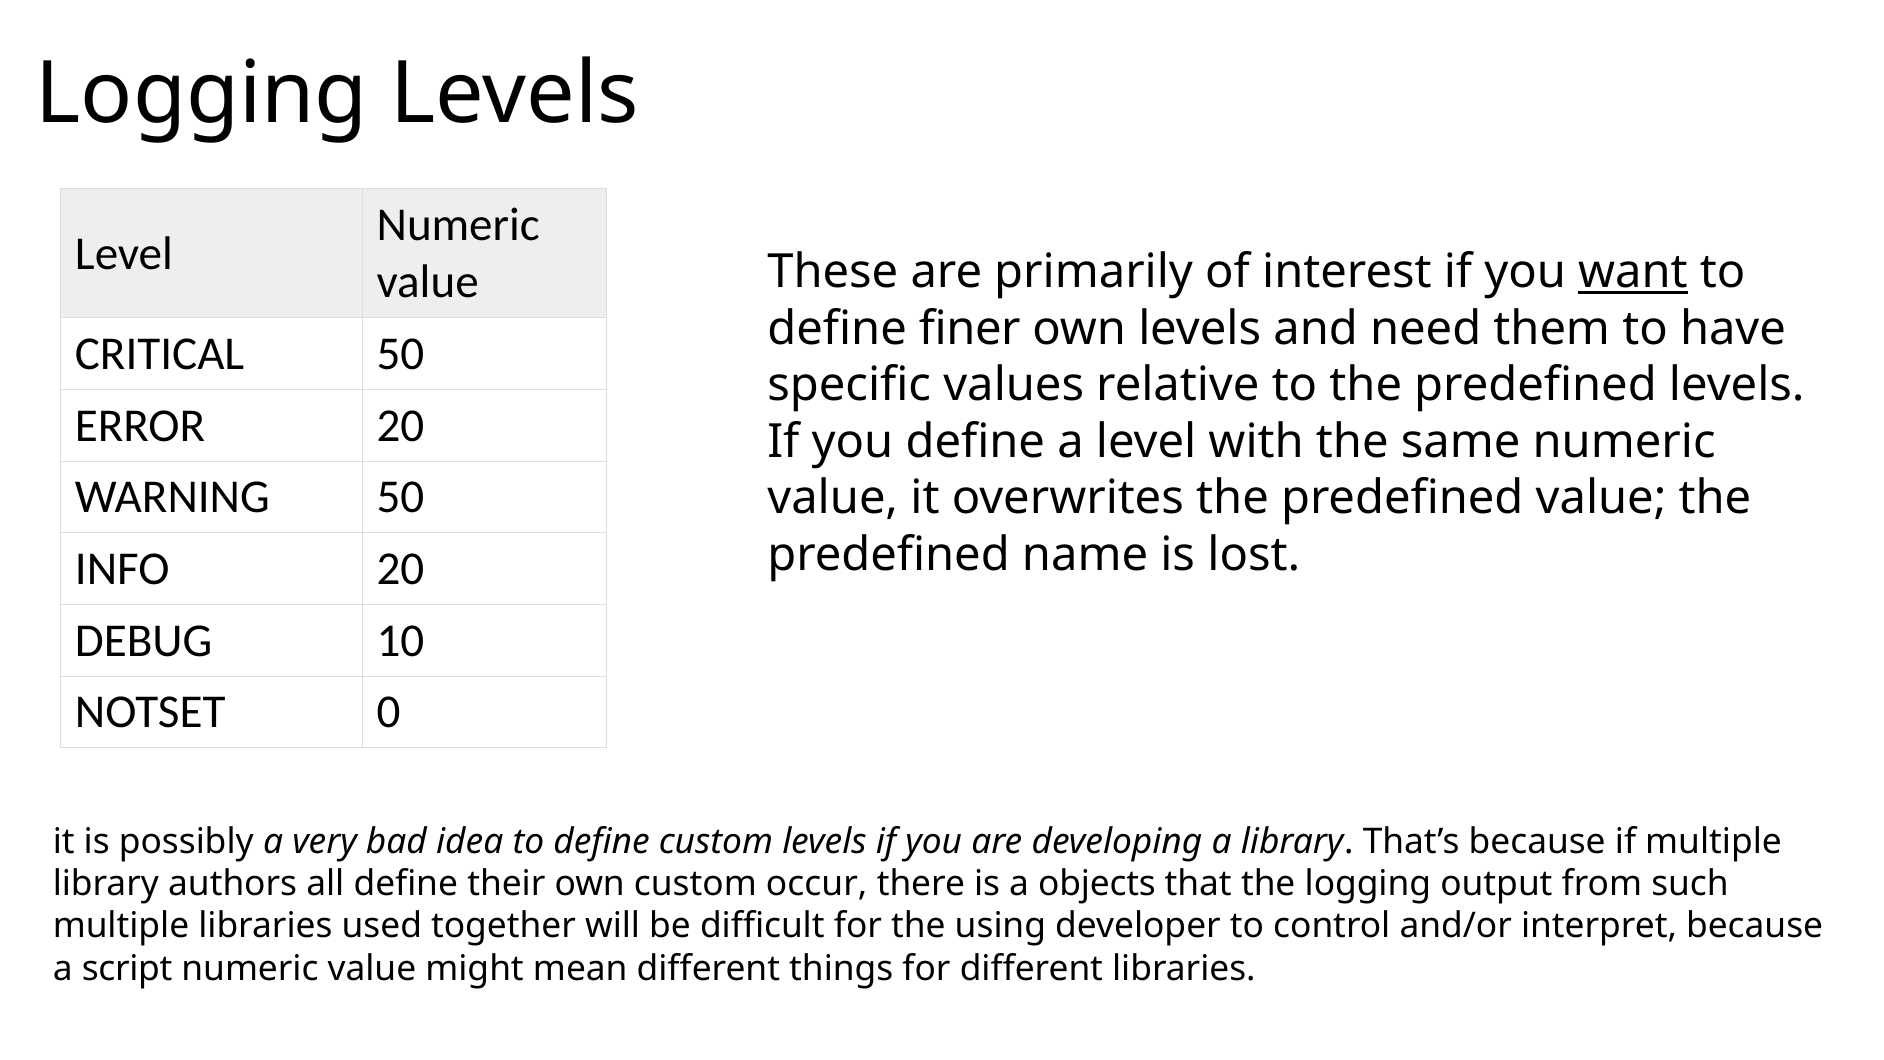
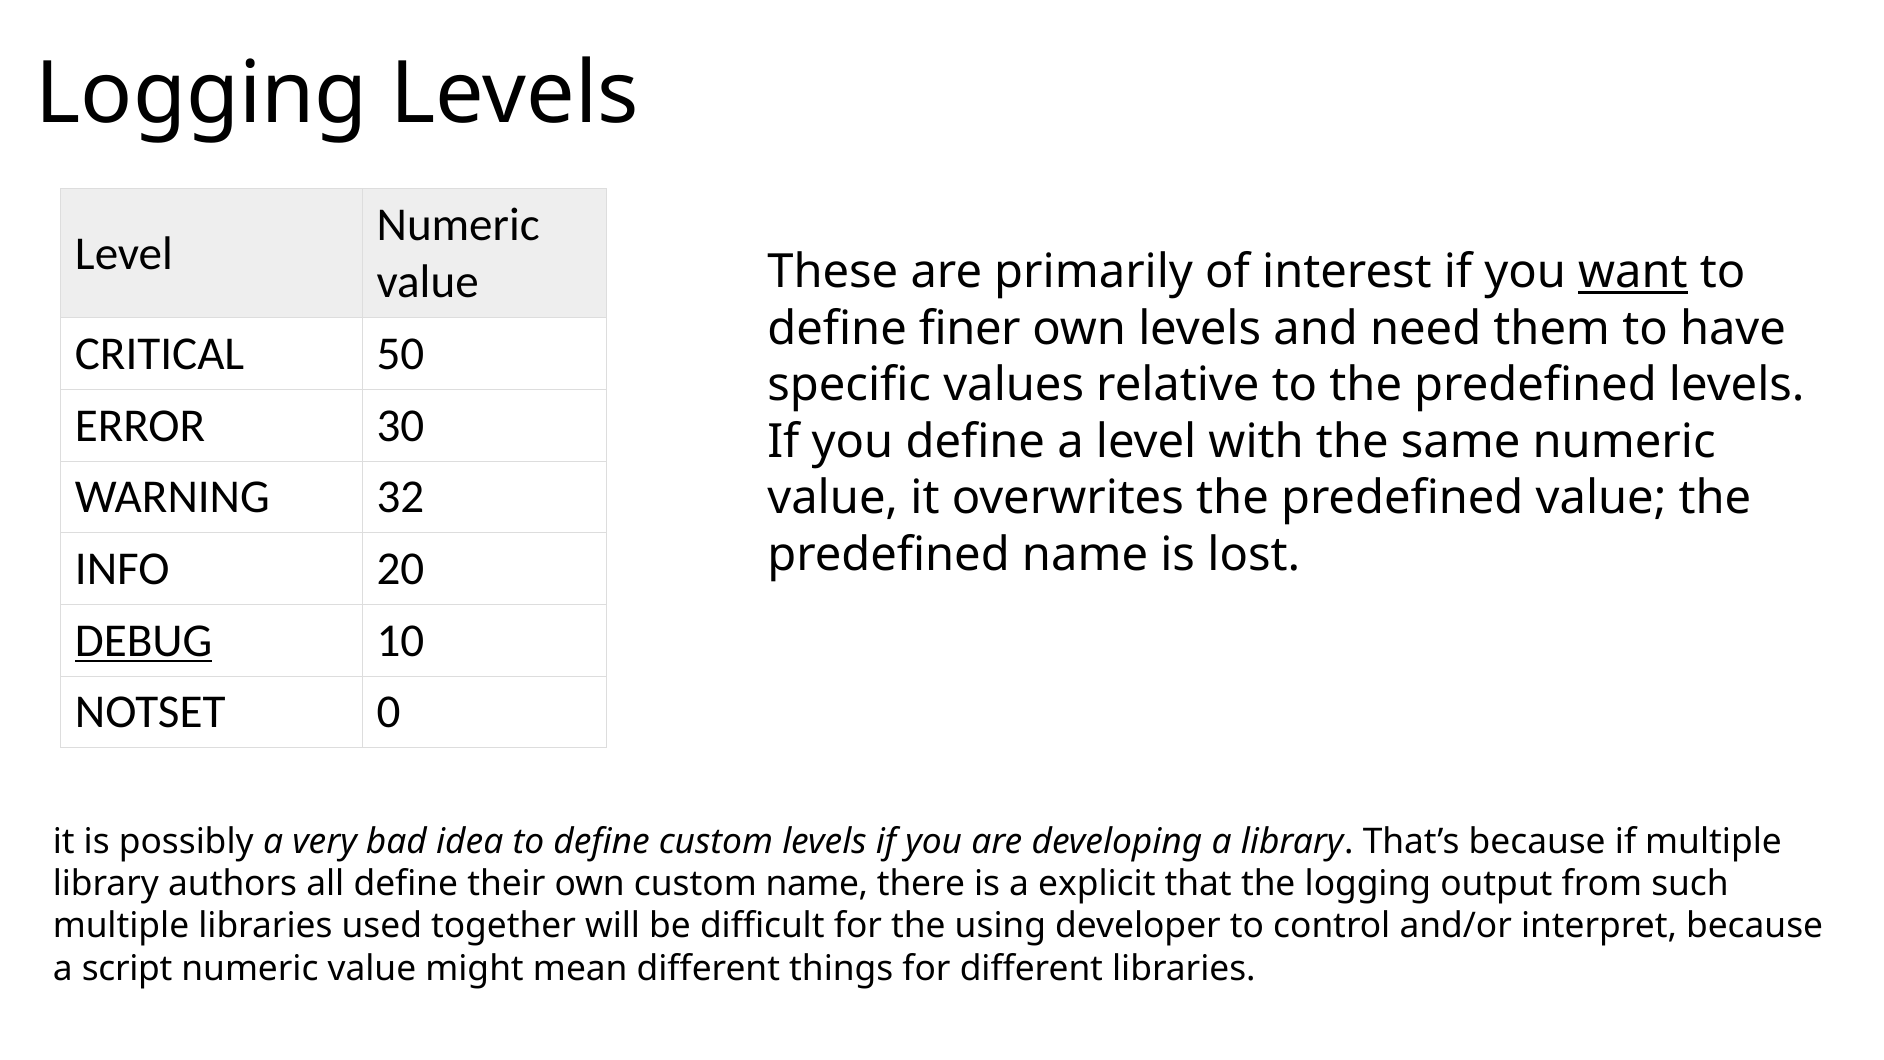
ERROR 20: 20 -> 30
WARNING 50: 50 -> 32
DEBUG underline: none -> present
custom occur: occur -> name
objects: objects -> explicit
